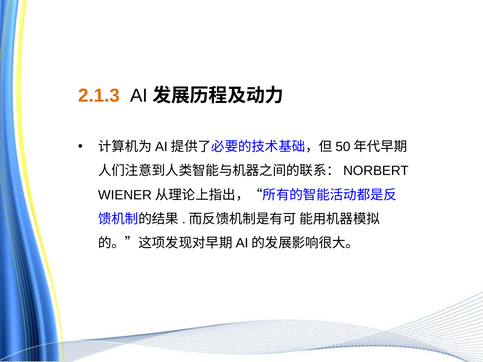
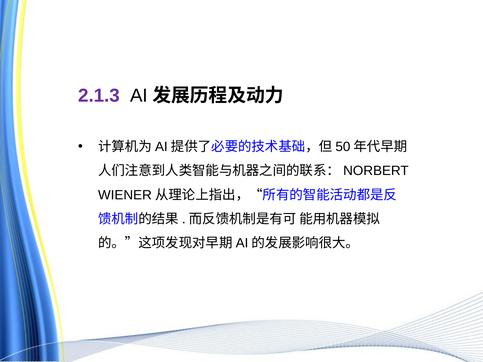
2.1.3 colour: orange -> purple
